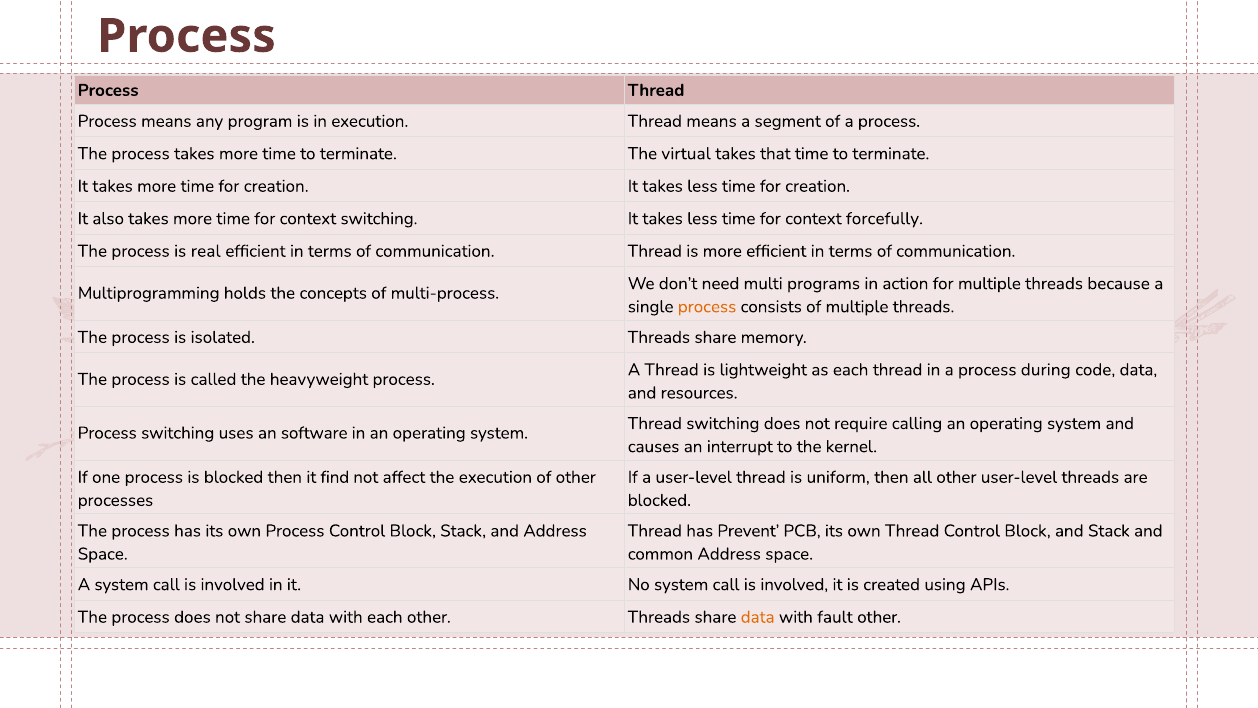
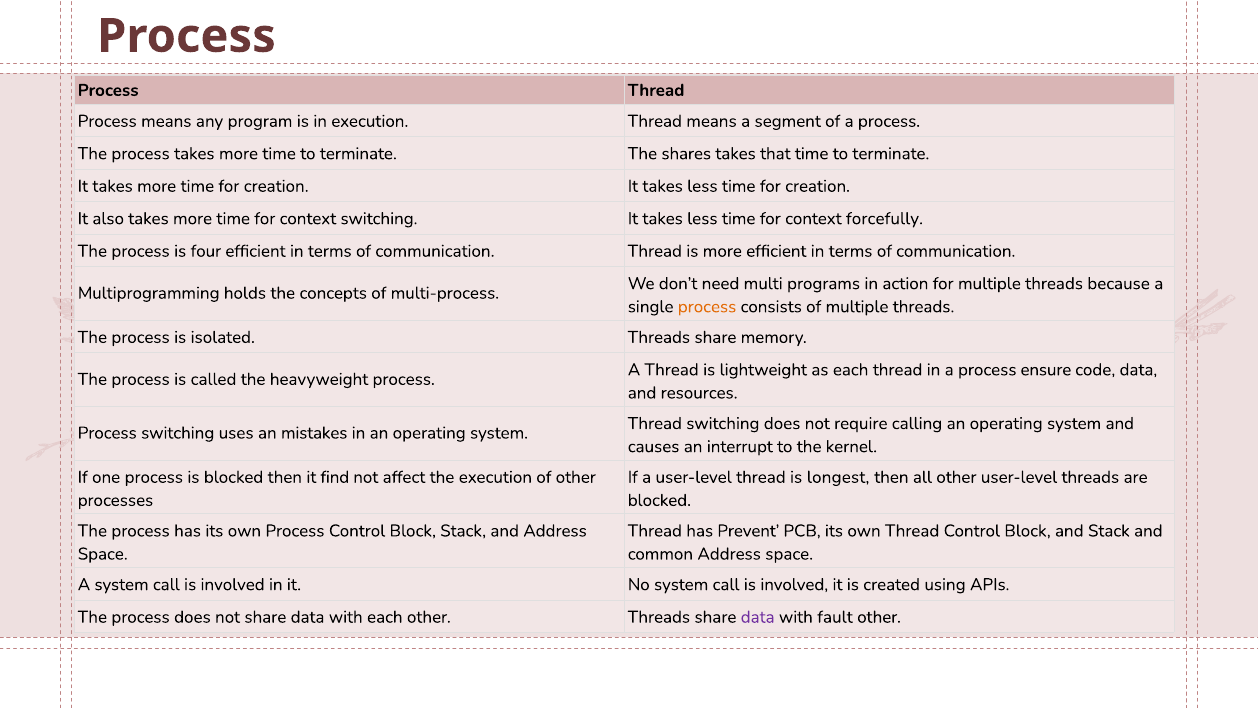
virtual: virtual -> shares
real: real -> four
during: during -> ensure
software: software -> mistakes
uniform: uniform -> longest
data at (758, 617) colour: orange -> purple
